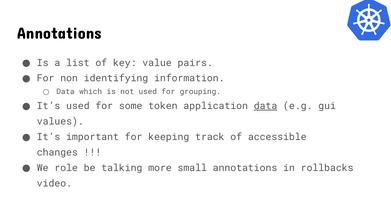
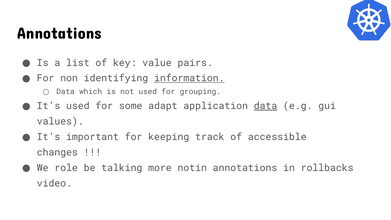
information underline: none -> present
token: token -> adapt
small: small -> notin
